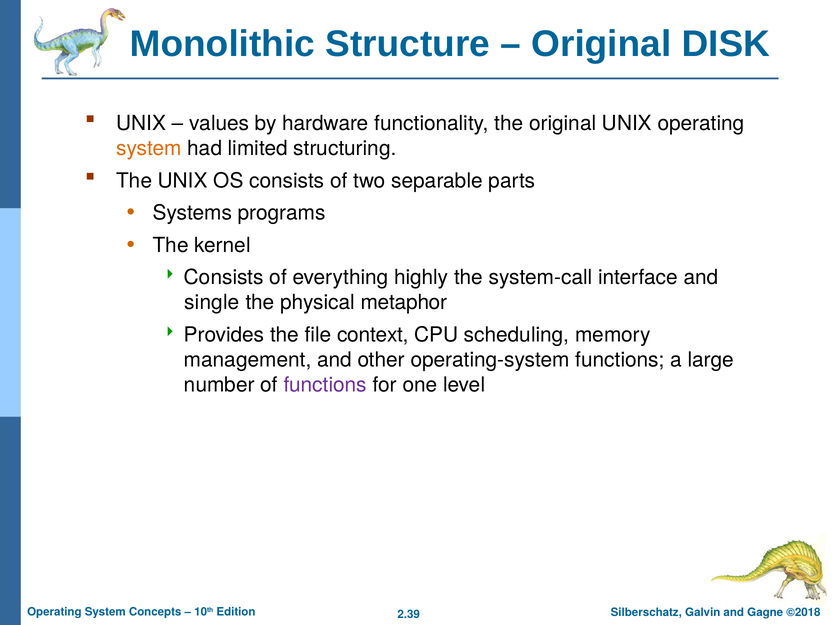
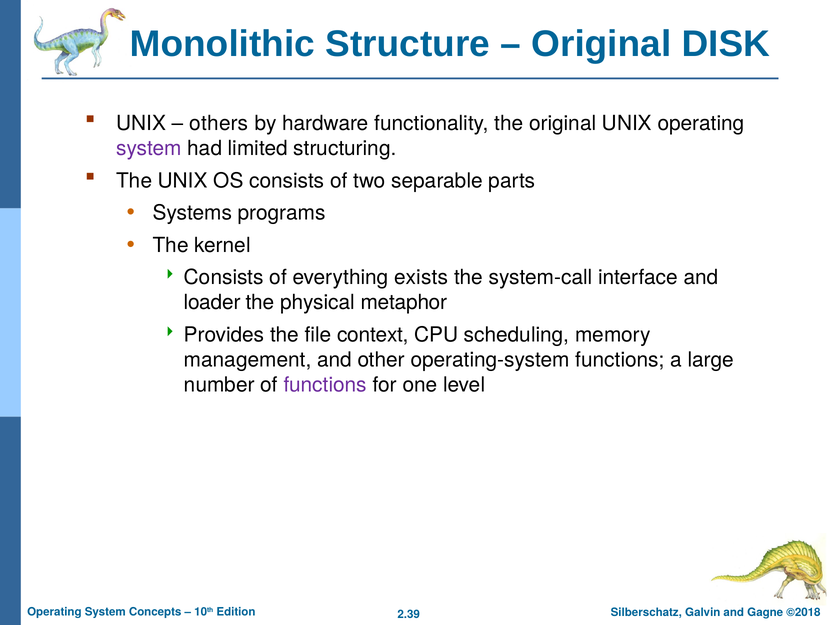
values: values -> others
system at (149, 149) colour: orange -> purple
highly: highly -> exists
single: single -> loader
